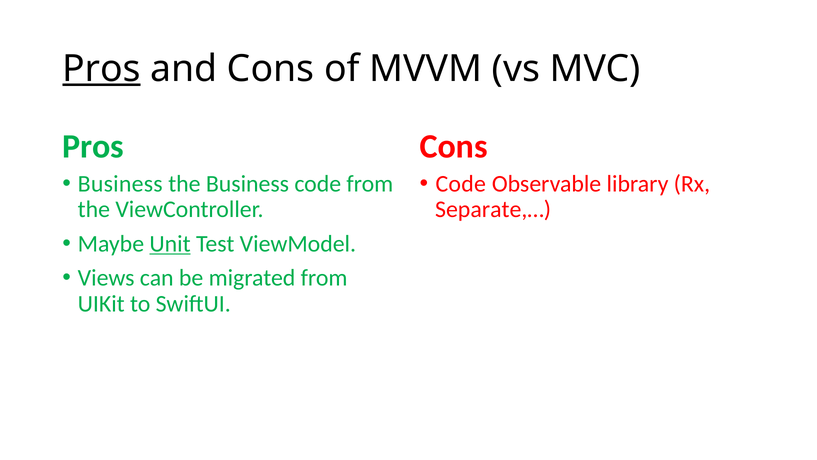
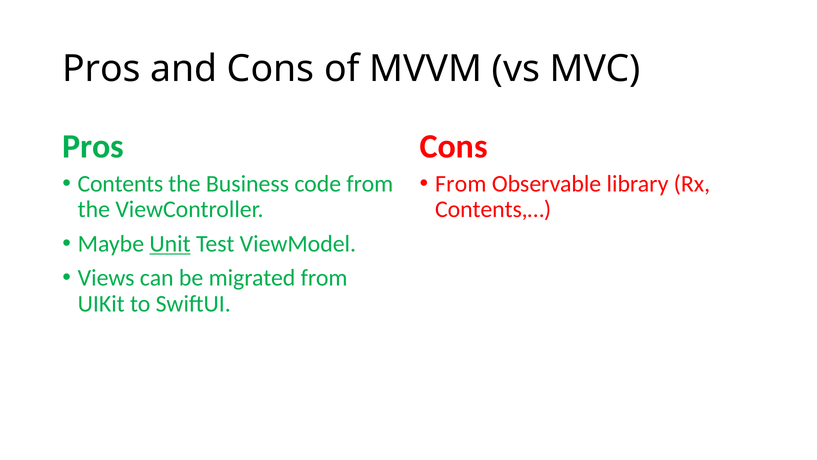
Pros at (101, 69) underline: present -> none
Business at (120, 184): Business -> Contents
Code at (461, 184): Code -> From
Separate,…: Separate,… -> Contents,…
